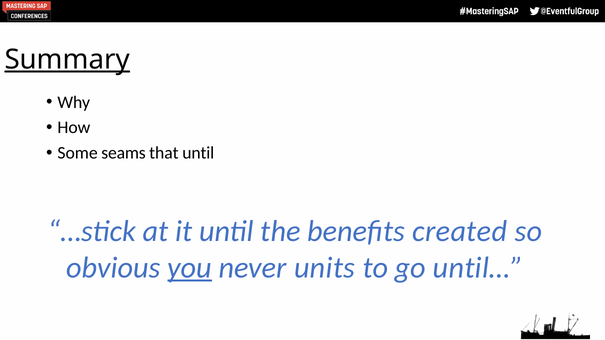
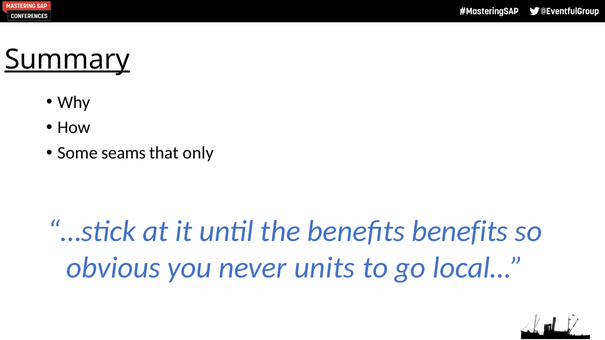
that until: until -> only
benefits created: created -> benefits
you underline: present -> none
until…: until… -> local…
